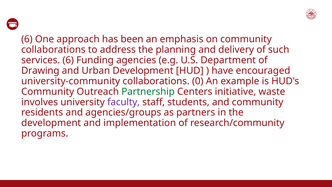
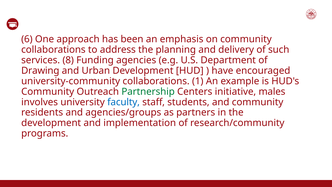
services 6: 6 -> 8
0: 0 -> 1
waste: waste -> males
faculty colour: purple -> blue
